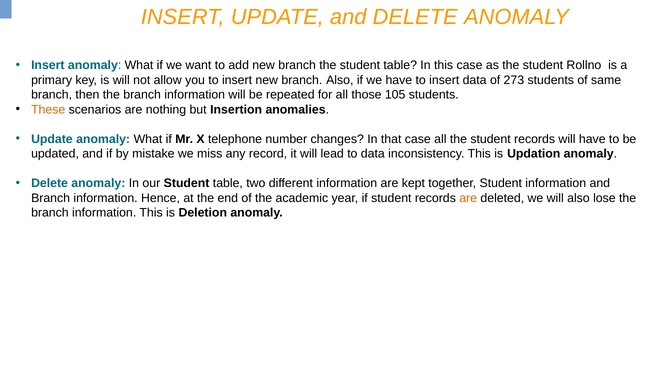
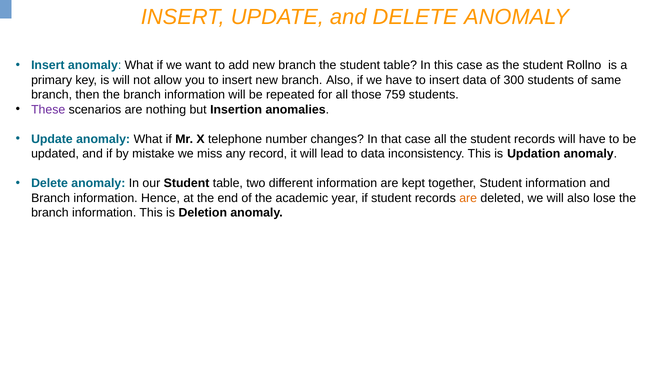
273: 273 -> 300
105: 105 -> 759
These colour: orange -> purple
